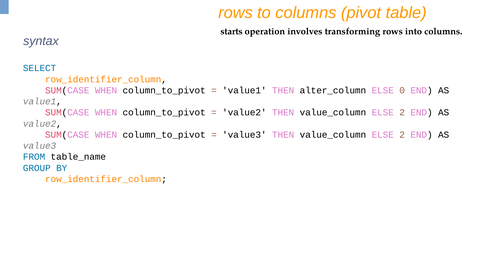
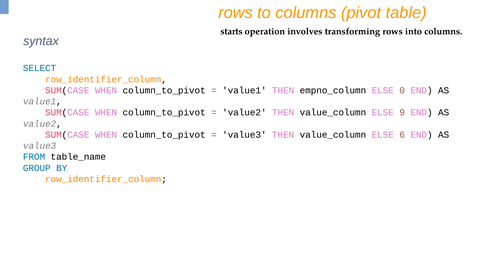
alter_column: alter_column -> empno_column
2 at (402, 112): 2 -> 9
2 at (402, 135): 2 -> 6
